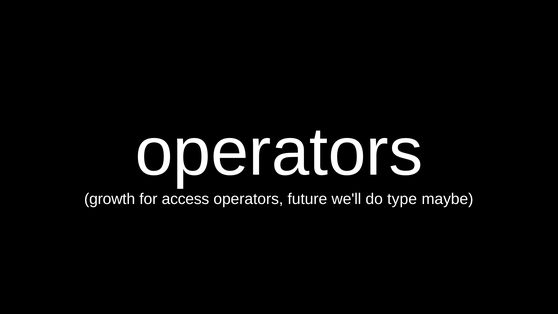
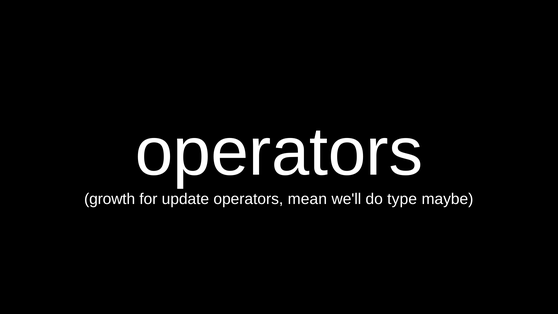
access: access -> update
future: future -> mean
